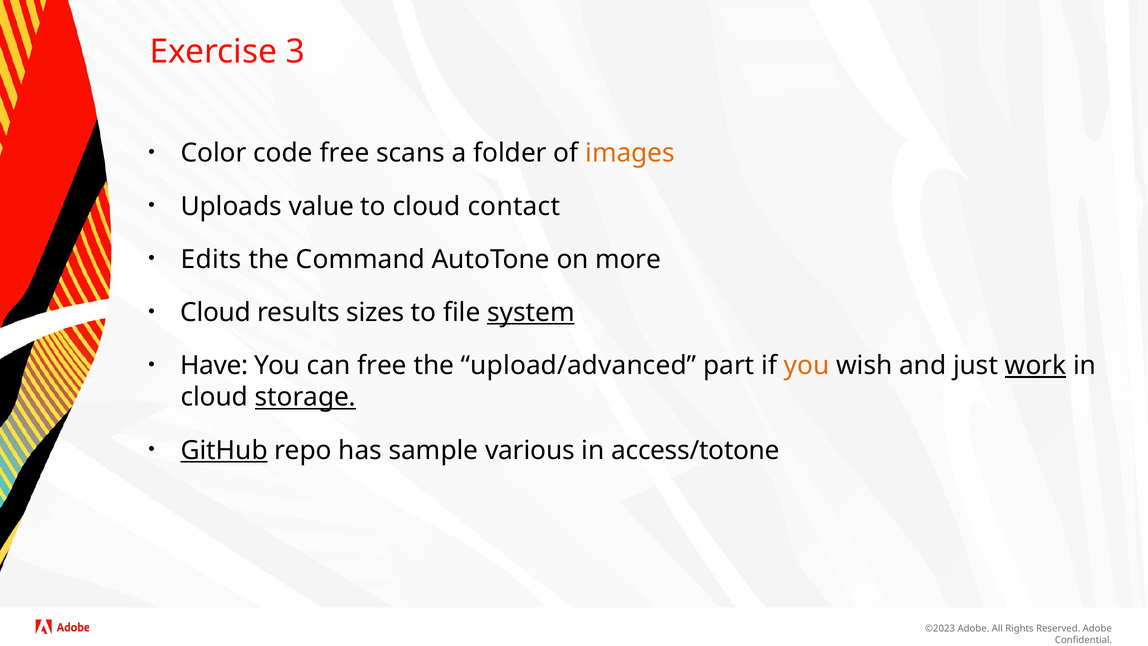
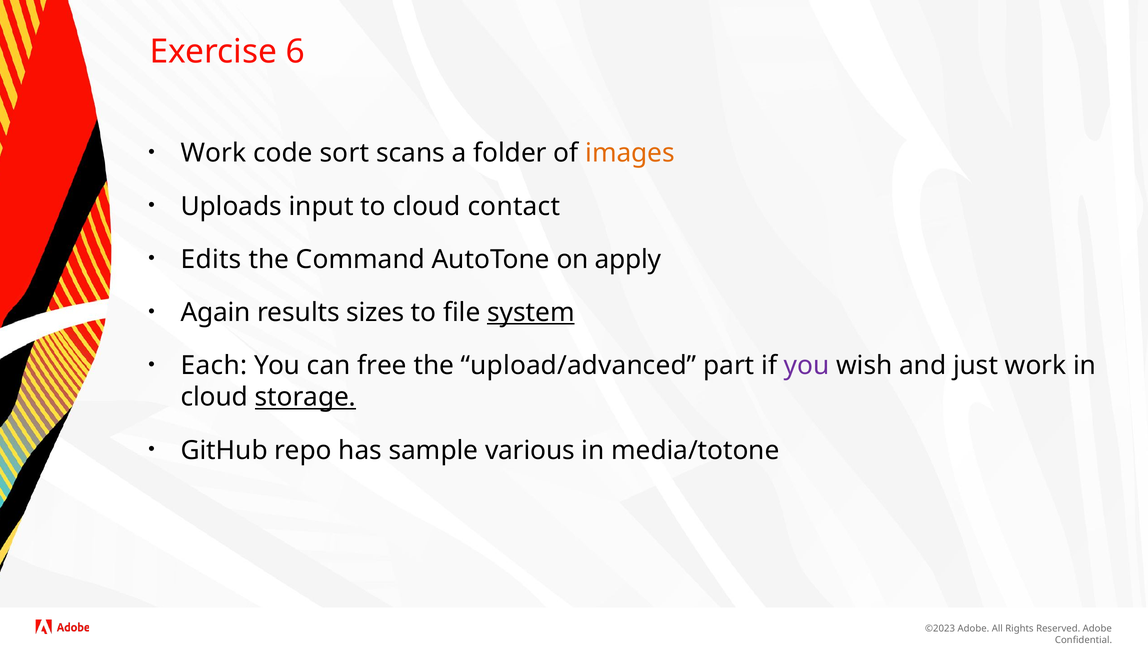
3: 3 -> 6
Color at (214, 153): Color -> Work
code free: free -> sort
value: value -> input
more: more -> apply
Cloud at (216, 312): Cloud -> Again
Have: Have -> Each
you at (807, 366) colour: orange -> purple
work at (1036, 366) underline: present -> none
GitHub underline: present -> none
access/totone: access/totone -> media/totone
